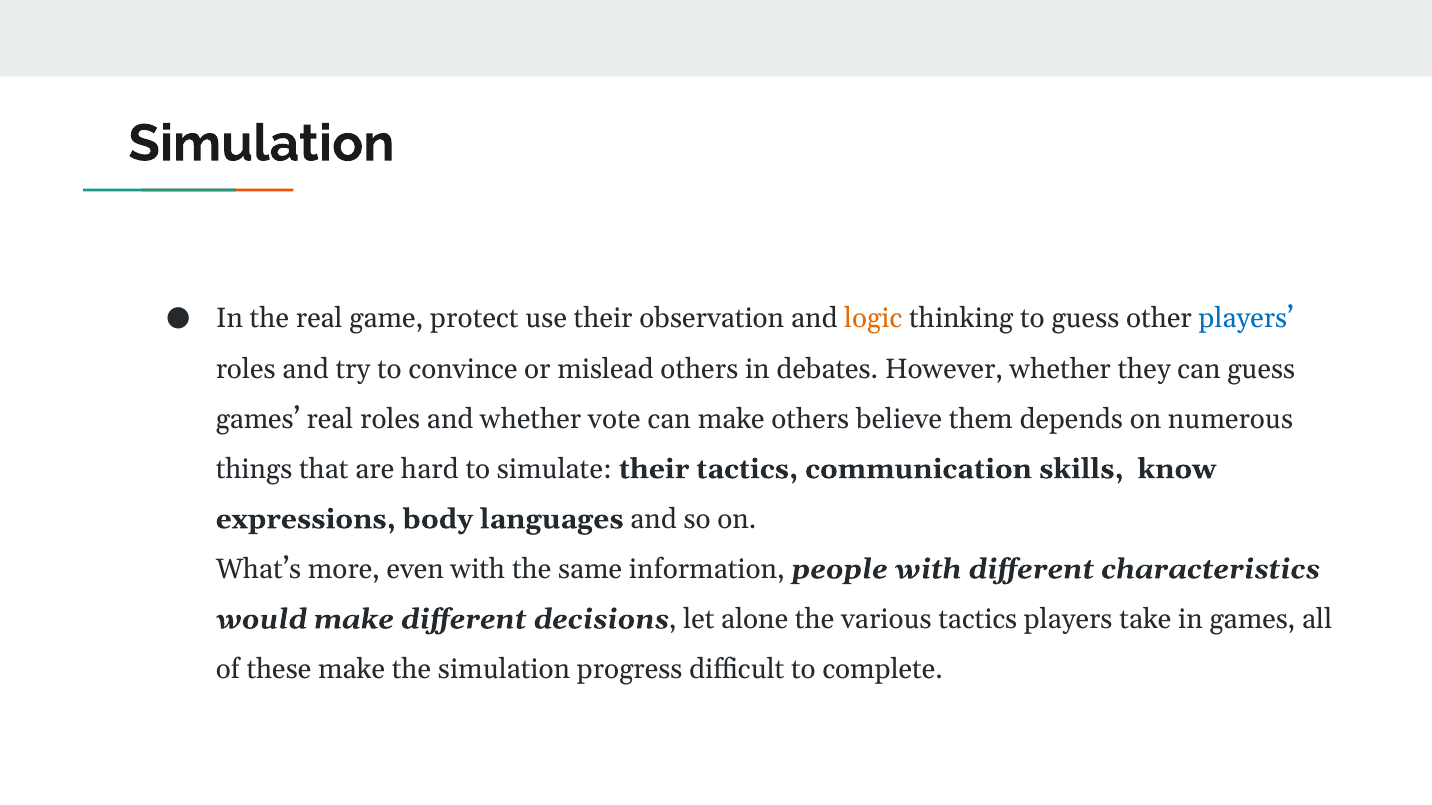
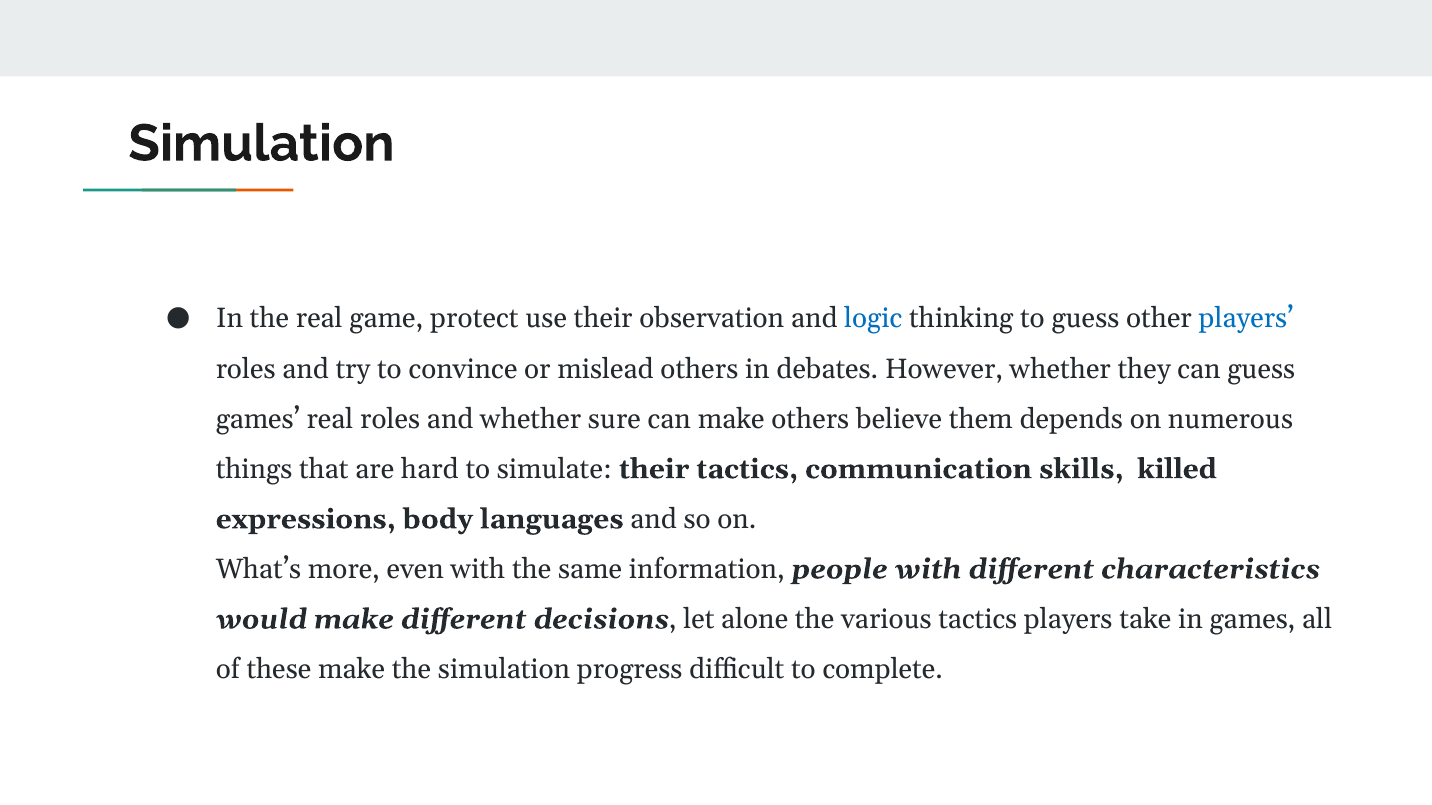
logic colour: orange -> blue
vote: vote -> sure
know: know -> killed
